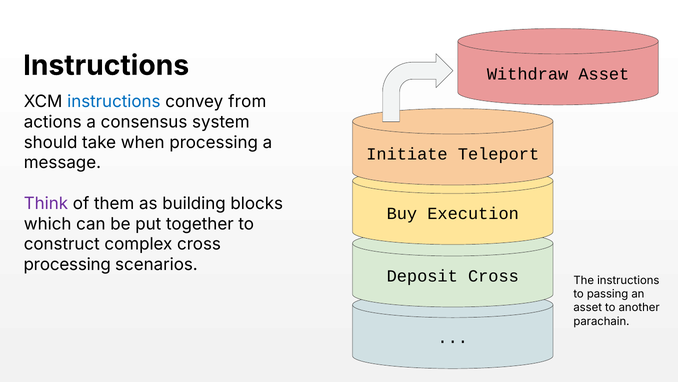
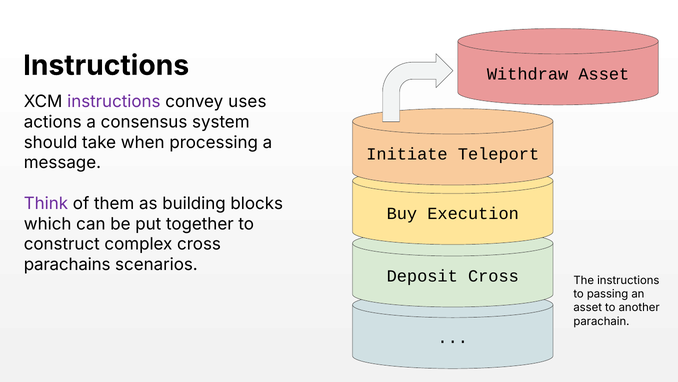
instructions at (114, 102) colour: blue -> purple
from: from -> uses
processing at (67, 264): processing -> parachains
